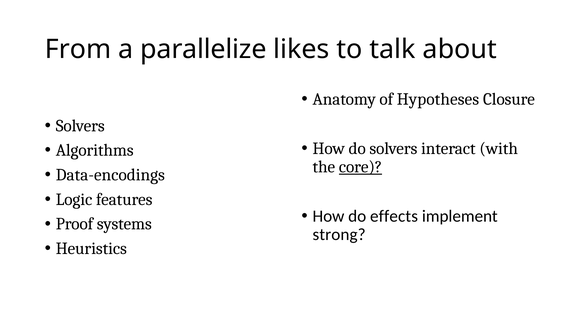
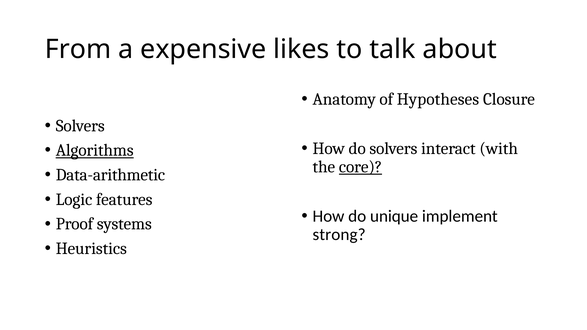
parallelize: parallelize -> expensive
Algorithms underline: none -> present
Data-encodings: Data-encodings -> Data-arithmetic
effects: effects -> unique
